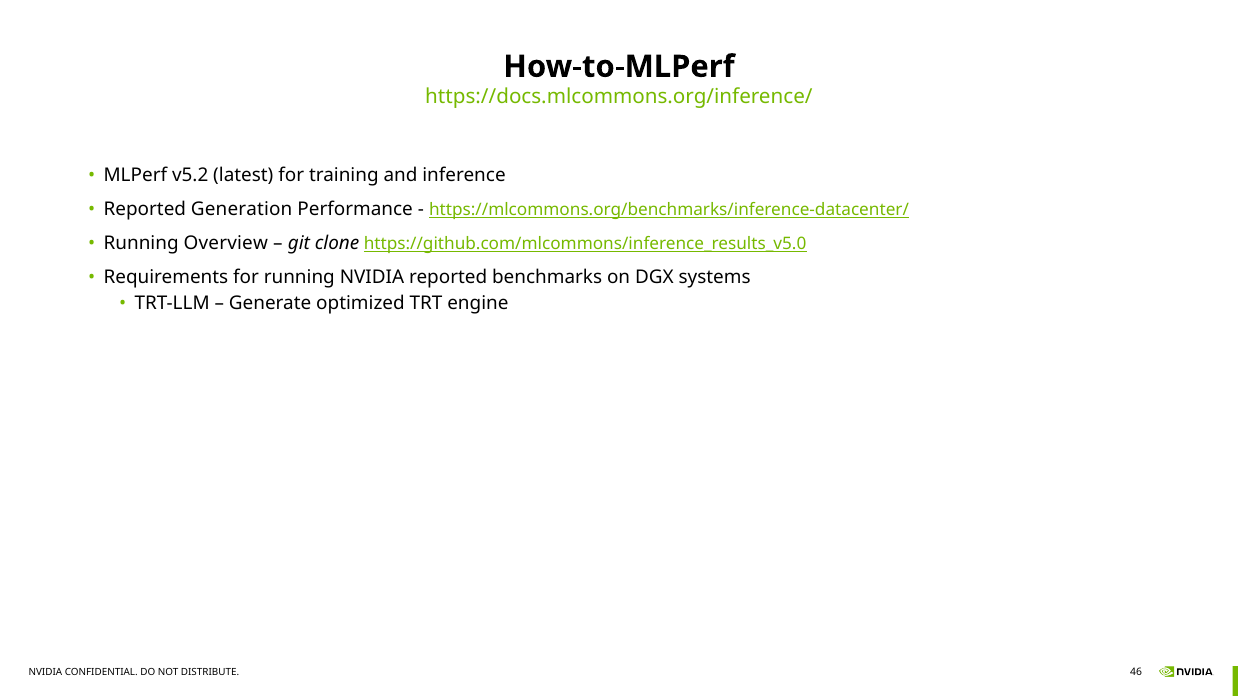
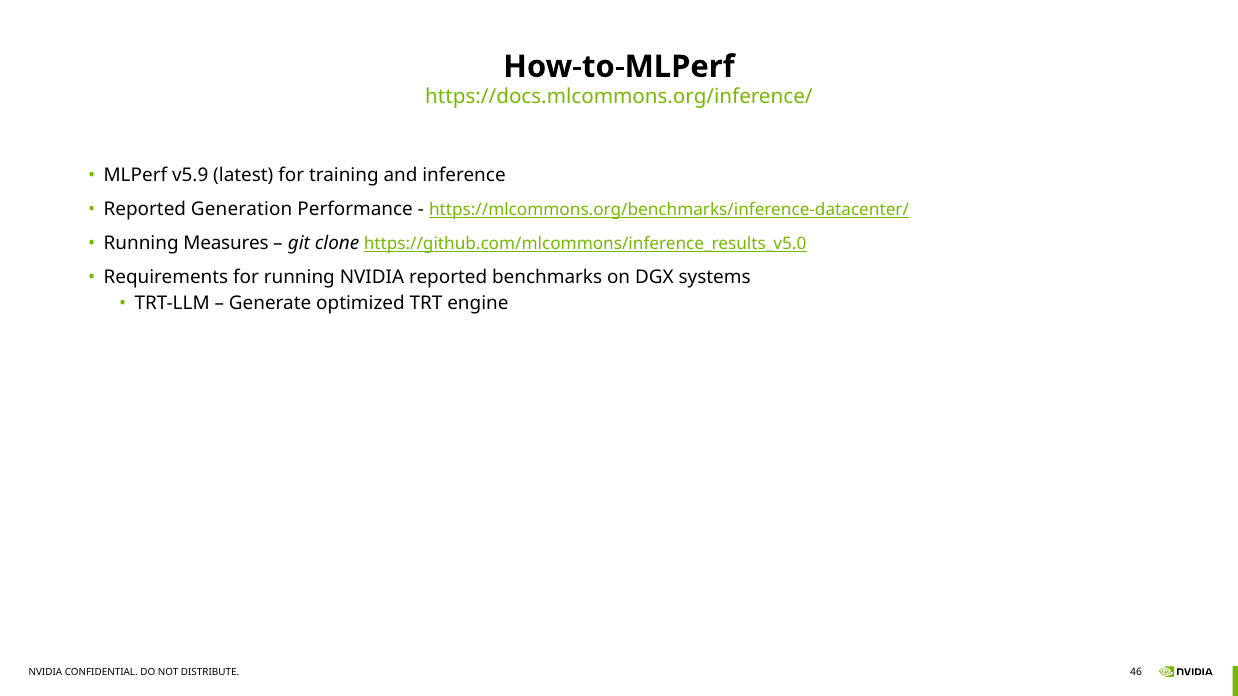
v5.2: v5.2 -> v5.9
Overview: Overview -> Measures
